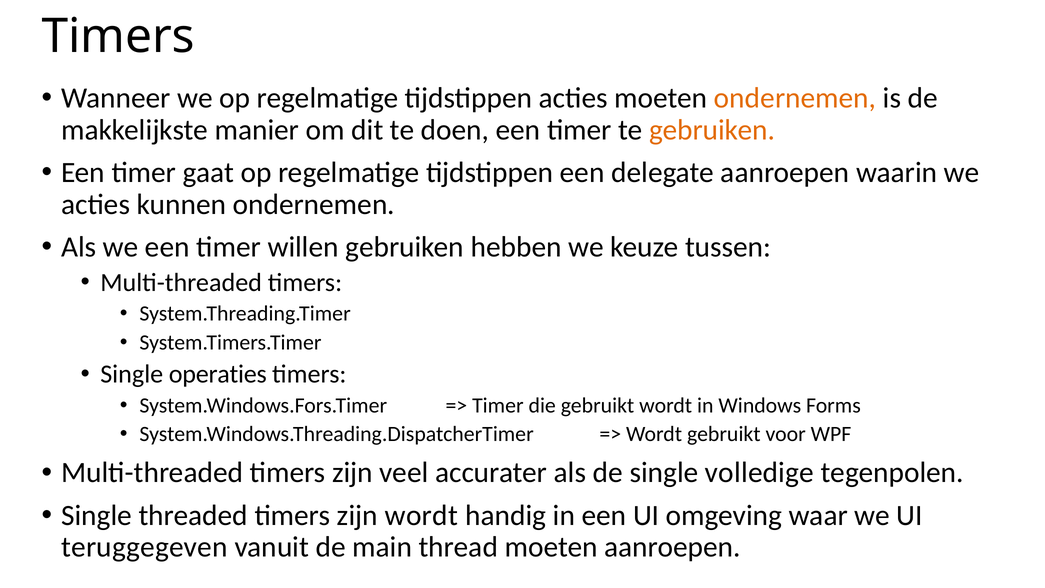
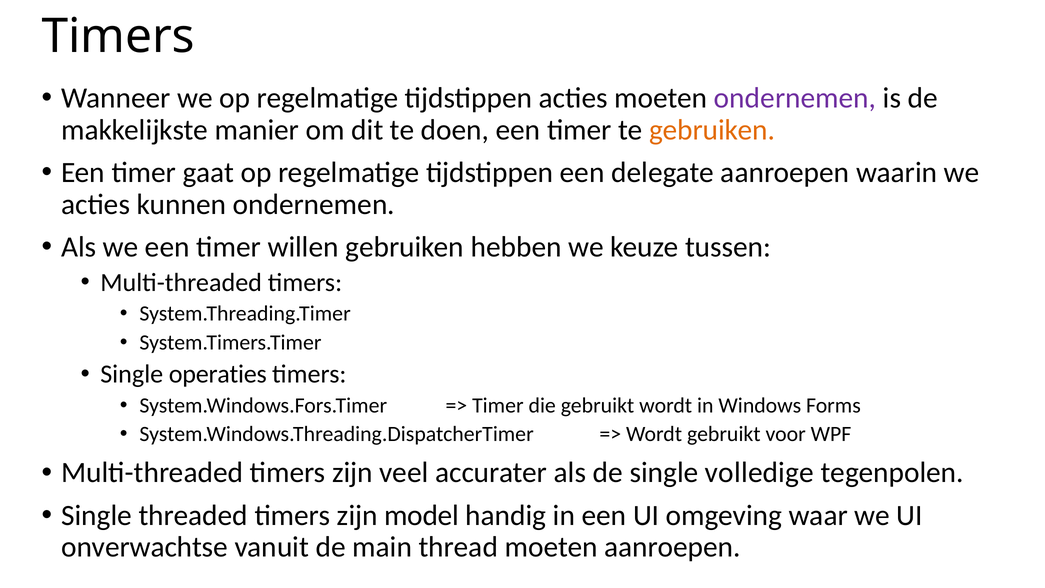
ondernemen at (795, 98) colour: orange -> purple
zijn wordt: wordt -> model
teruggegeven: teruggegeven -> onverwachtse
